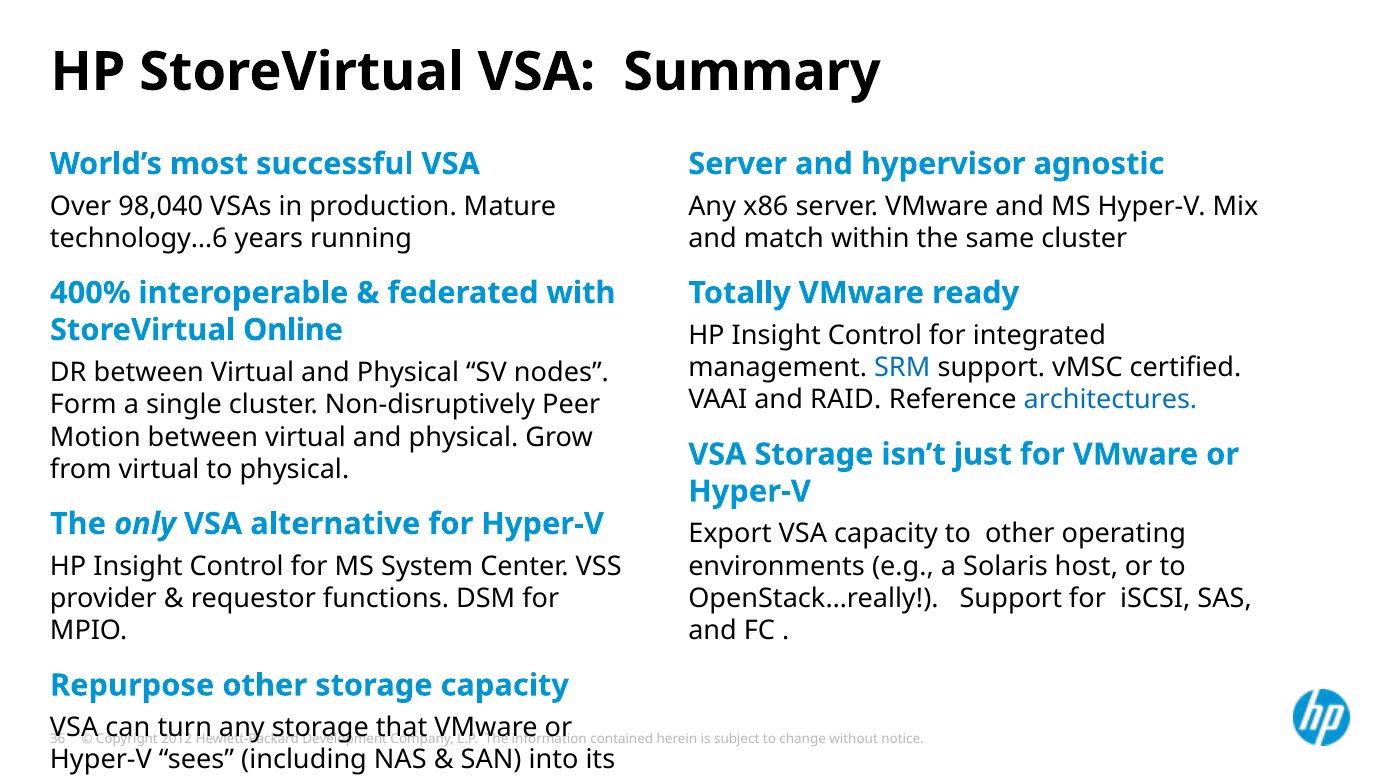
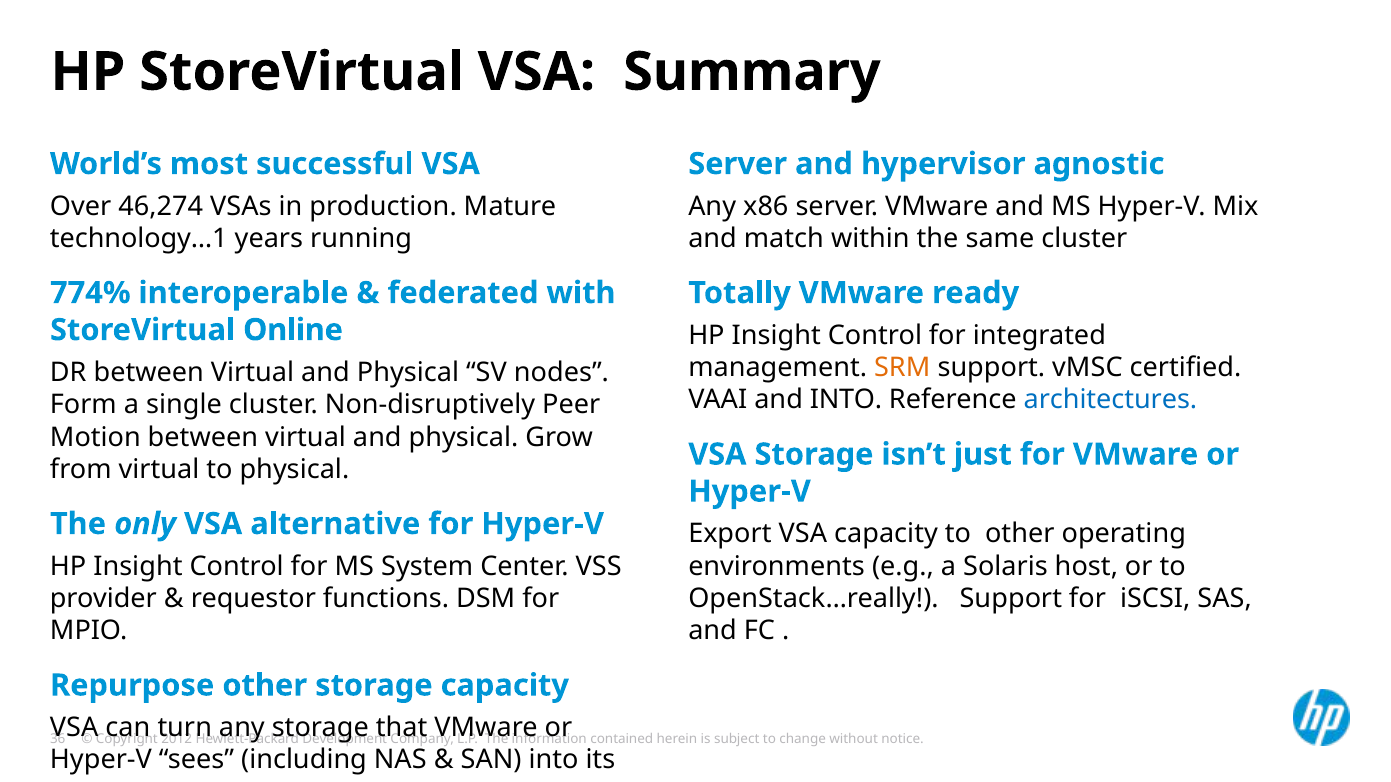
98,040: 98,040 -> 46,274
technology…6: technology…6 -> technology…1
400%: 400% -> 774%
SRM colour: blue -> orange
and RAID: RAID -> INTO
